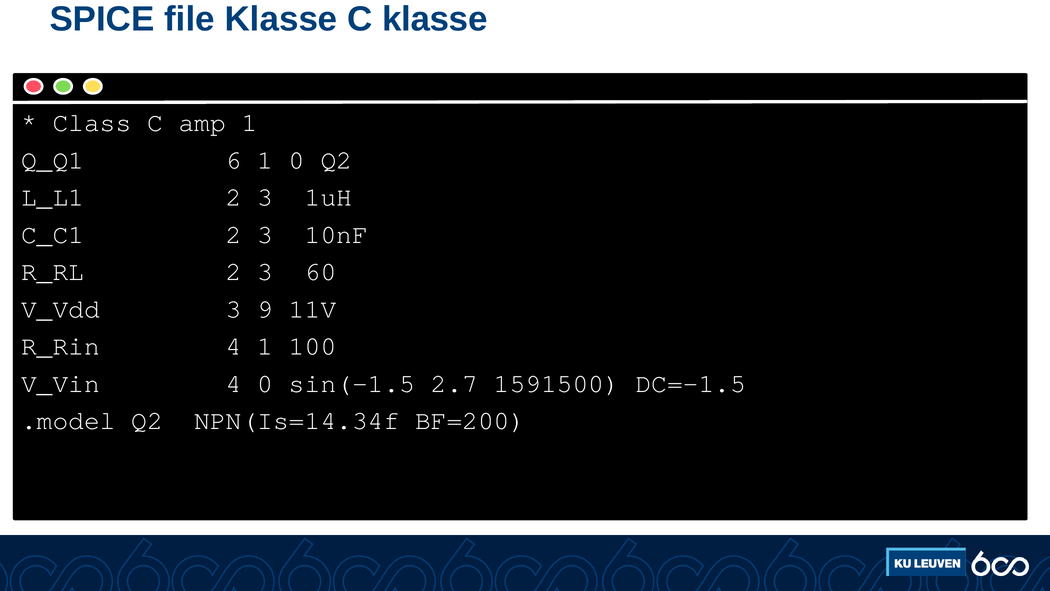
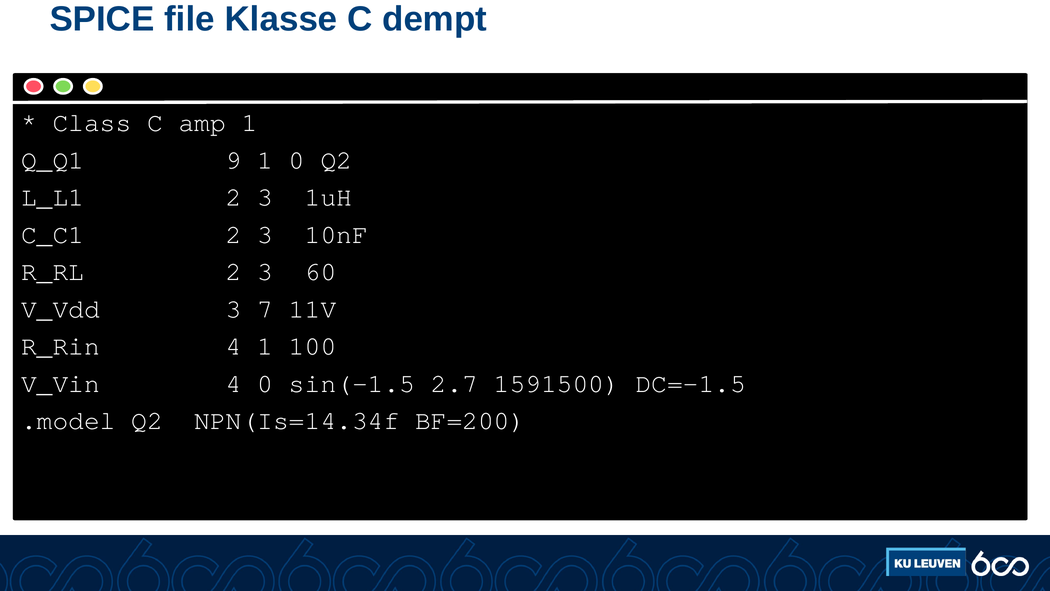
C klasse: klasse -> dempt
6: 6 -> 9
9: 9 -> 7
